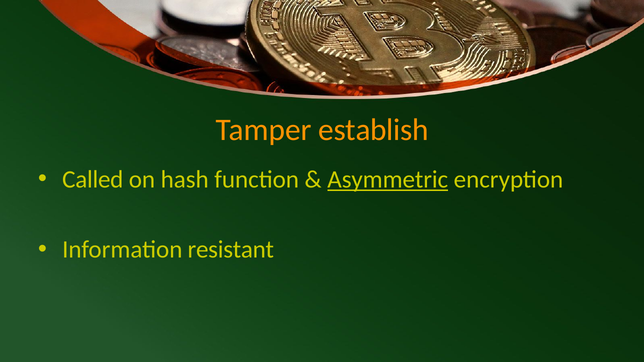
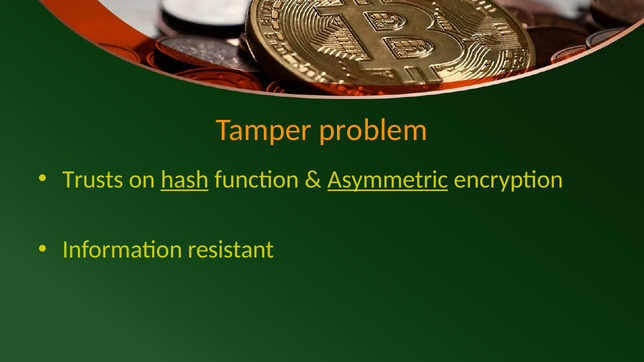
establish: establish -> problem
Called: Called -> Trusts
hash underline: none -> present
